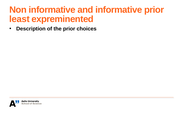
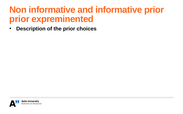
least at (19, 19): least -> prior
